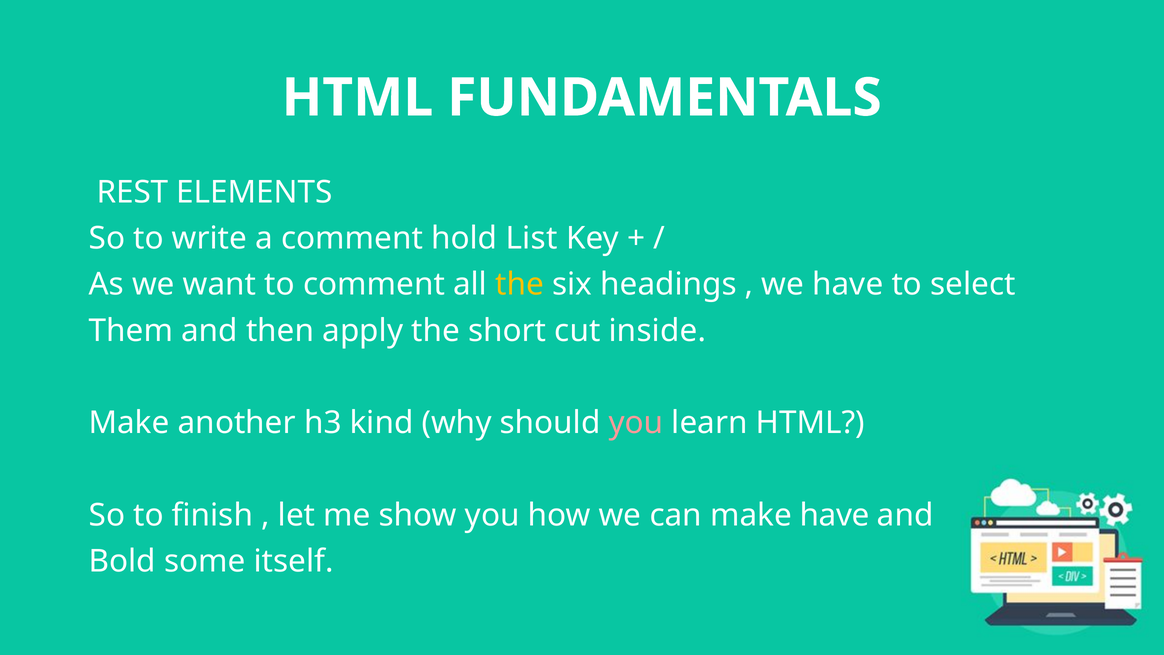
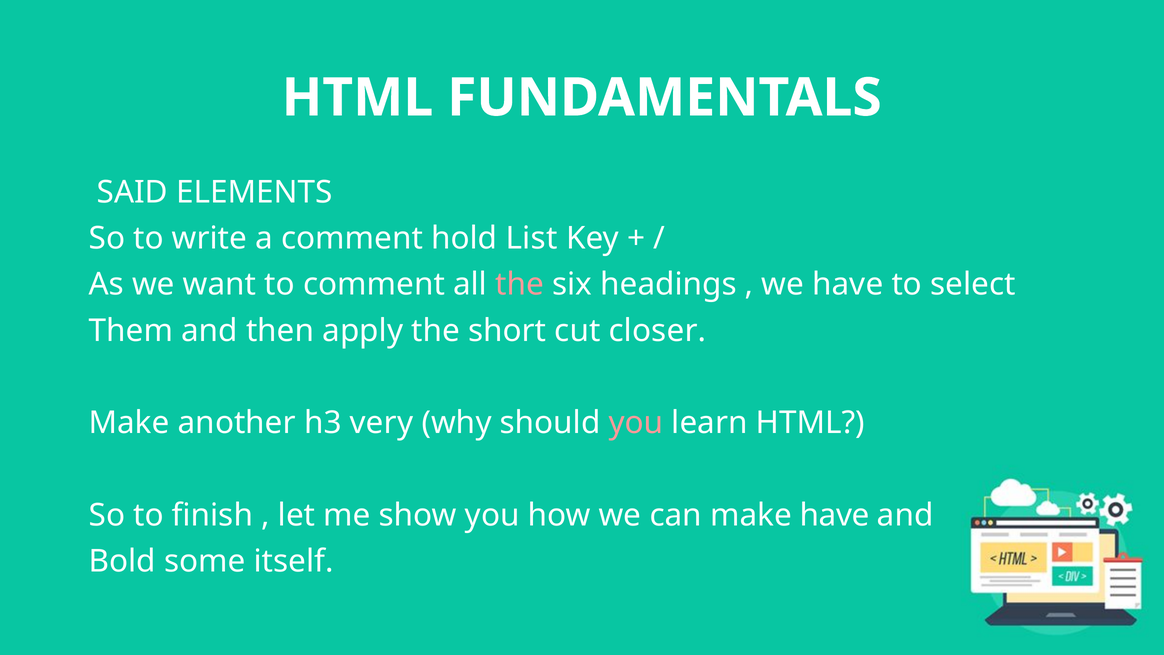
REST: REST -> SAID
the at (520, 284) colour: yellow -> pink
inside: inside -> closer
kind: kind -> very
